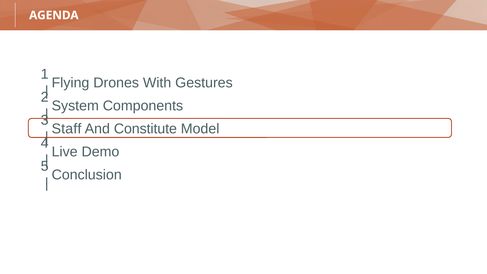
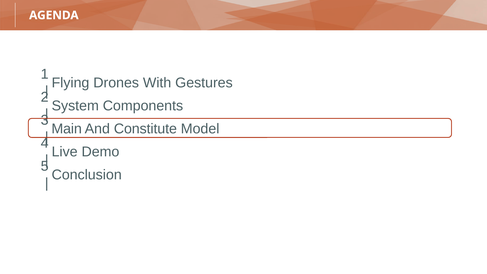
Staff: Staff -> Main
